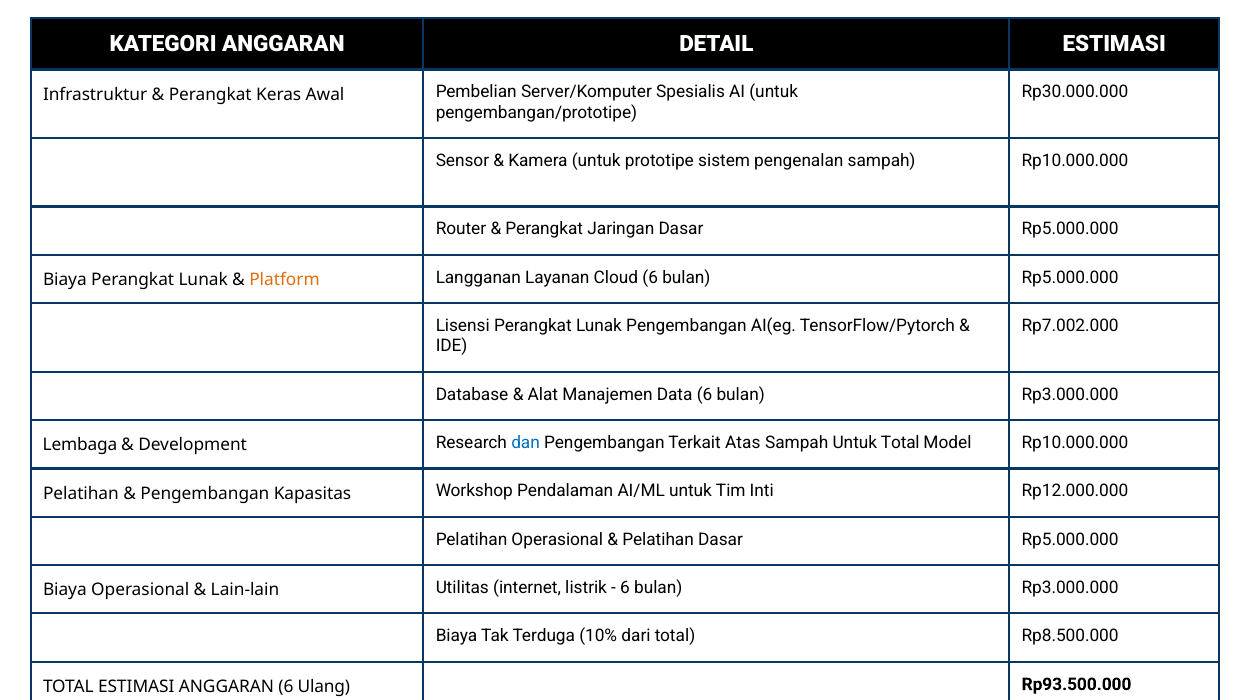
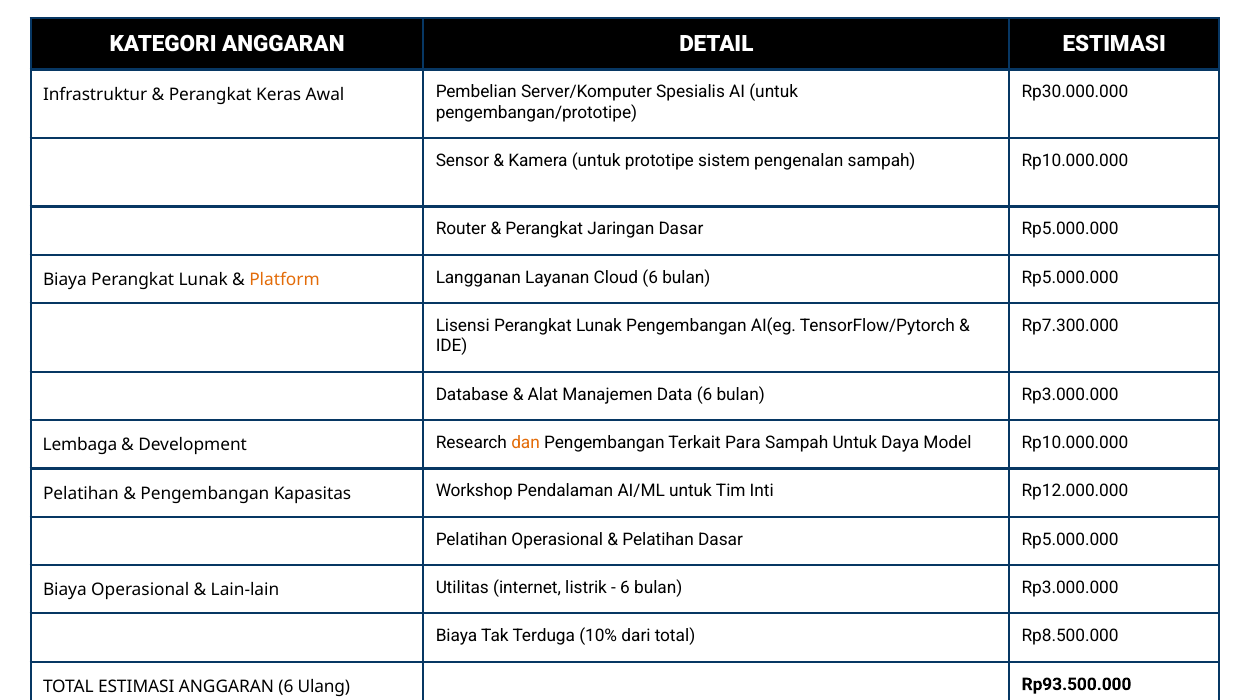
Rp7.002.000: Rp7.002.000 -> Rp7.300.000
dan colour: blue -> orange
Atas: Atas -> Para
Untuk Total: Total -> Daya
